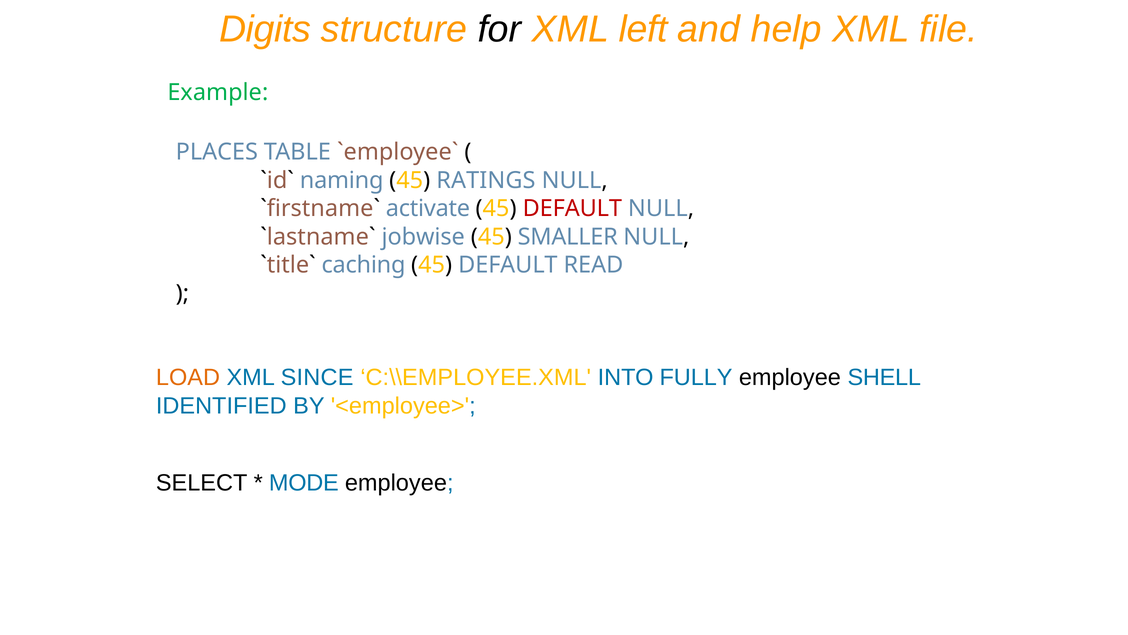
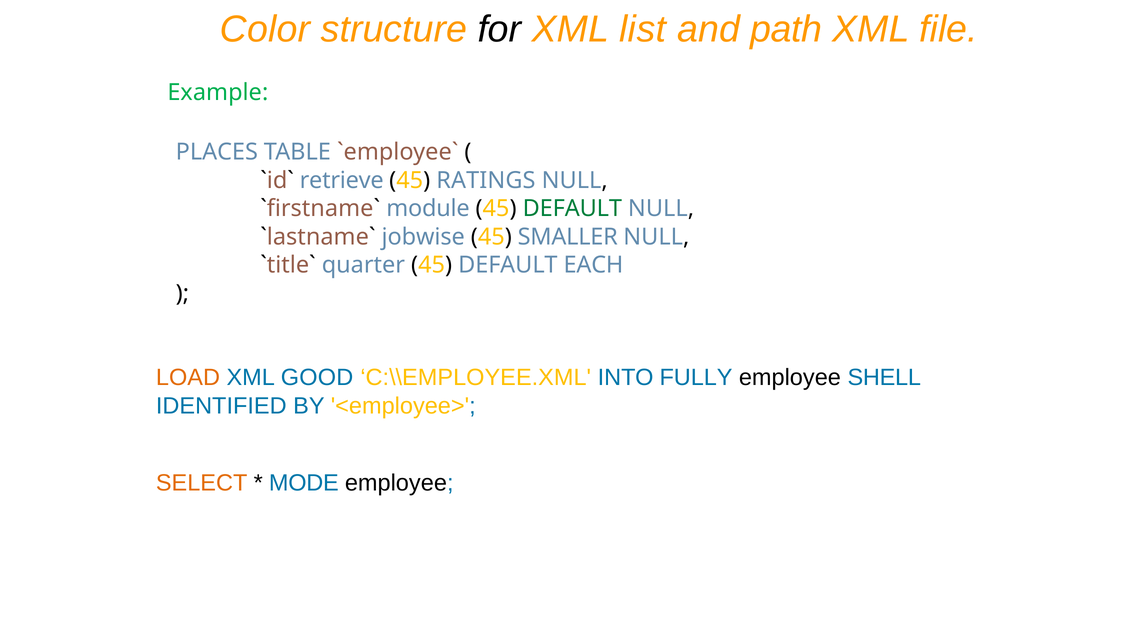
Digits: Digits -> Color
left: left -> list
help: help -> path
naming: naming -> retrieve
activate: activate -> module
DEFAULT at (572, 209) colour: red -> green
caching: caching -> quarter
READ: READ -> EACH
SINCE: SINCE -> GOOD
SELECT colour: black -> orange
